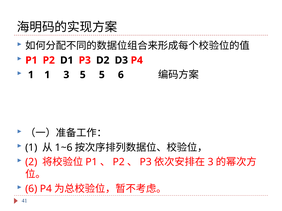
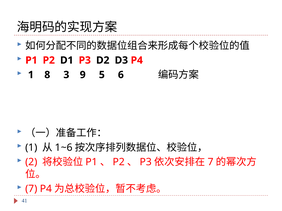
1 1: 1 -> 8
3 5: 5 -> 9
3 at (211, 162): 3 -> 7
6 at (31, 189): 6 -> 7
